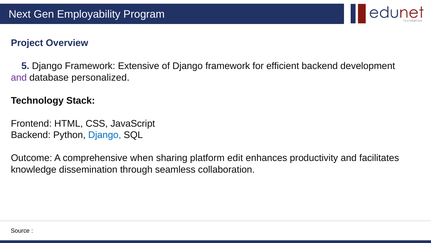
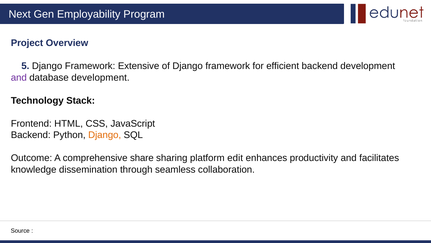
database personalized: personalized -> development
Django at (105, 135) colour: blue -> orange
when: when -> share
